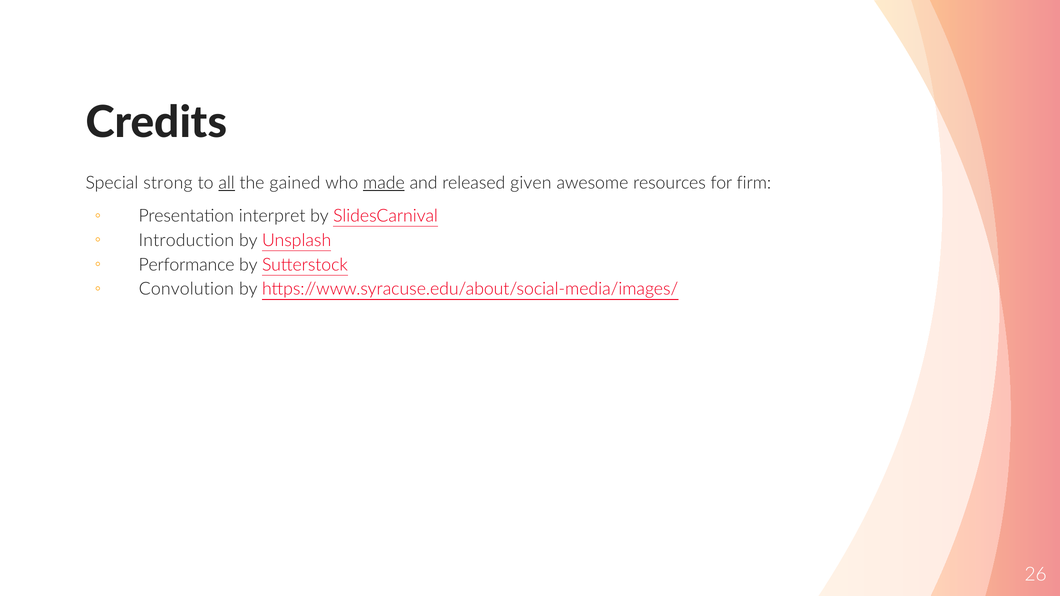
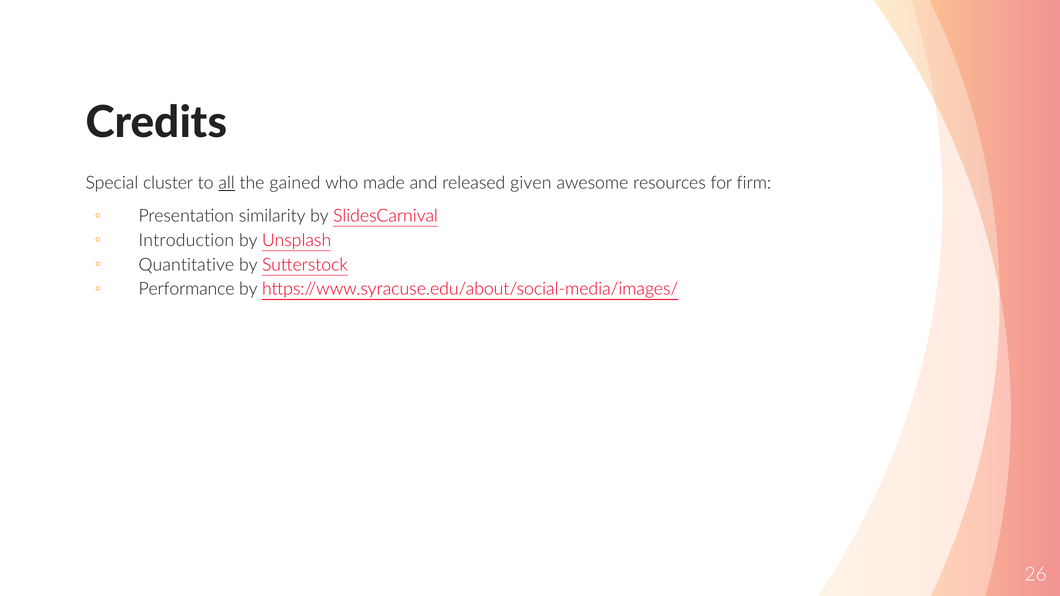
strong: strong -> cluster
made underline: present -> none
interpret: interpret -> similarity
Performance: Performance -> Quantitative
Convolution: Convolution -> Performance
